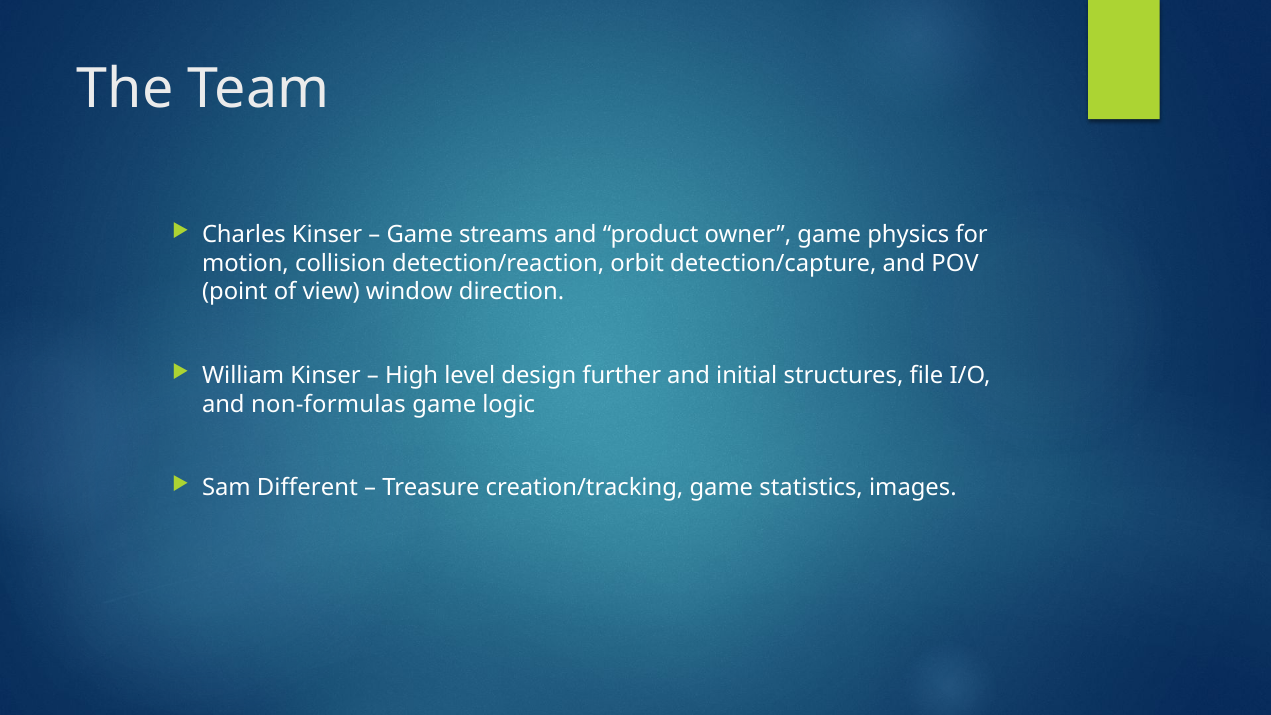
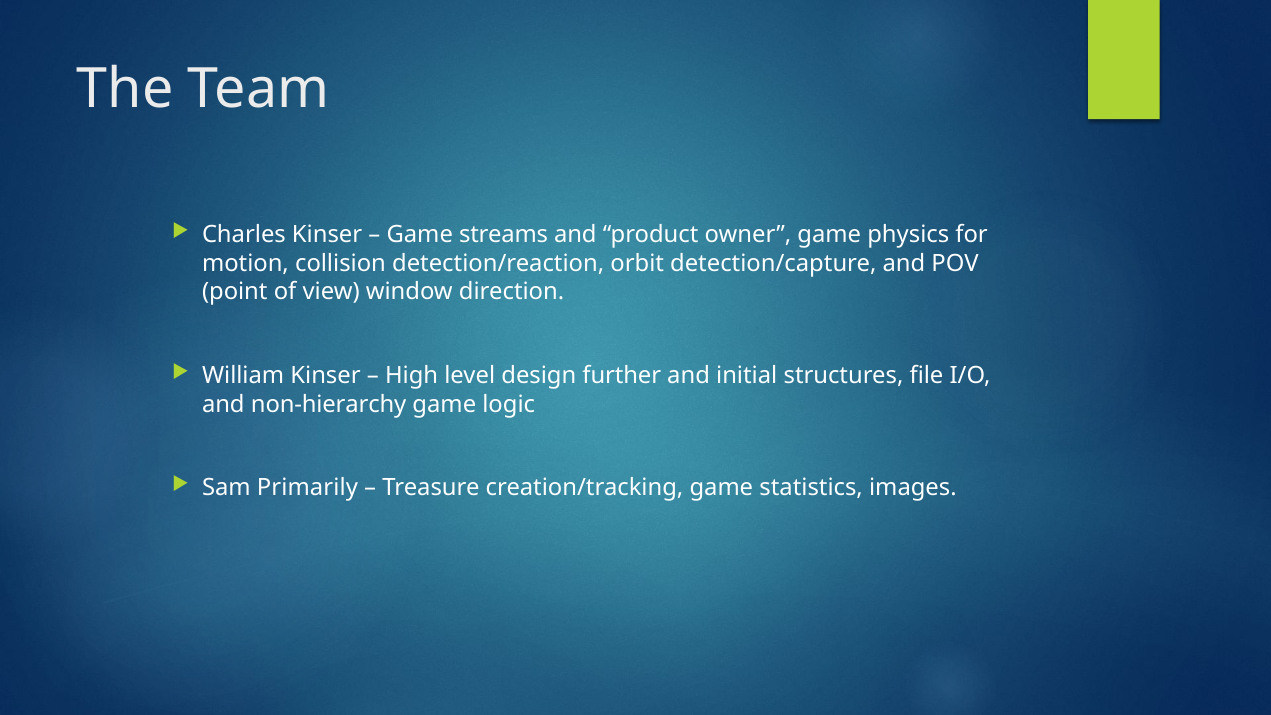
non-formulas: non-formulas -> non-hierarchy
Different: Different -> Primarily
